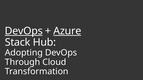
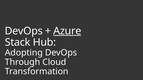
DevOps at (24, 31) underline: present -> none
